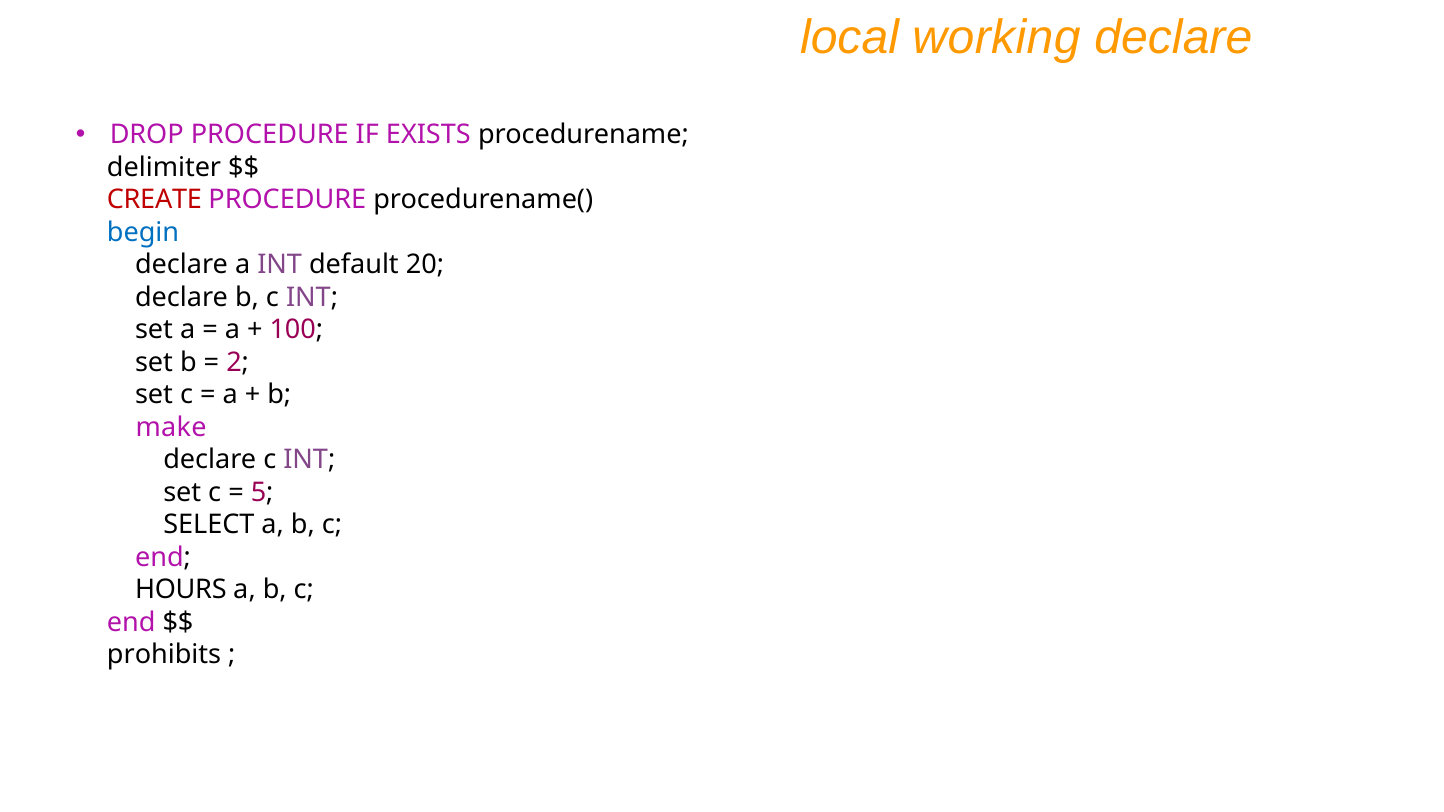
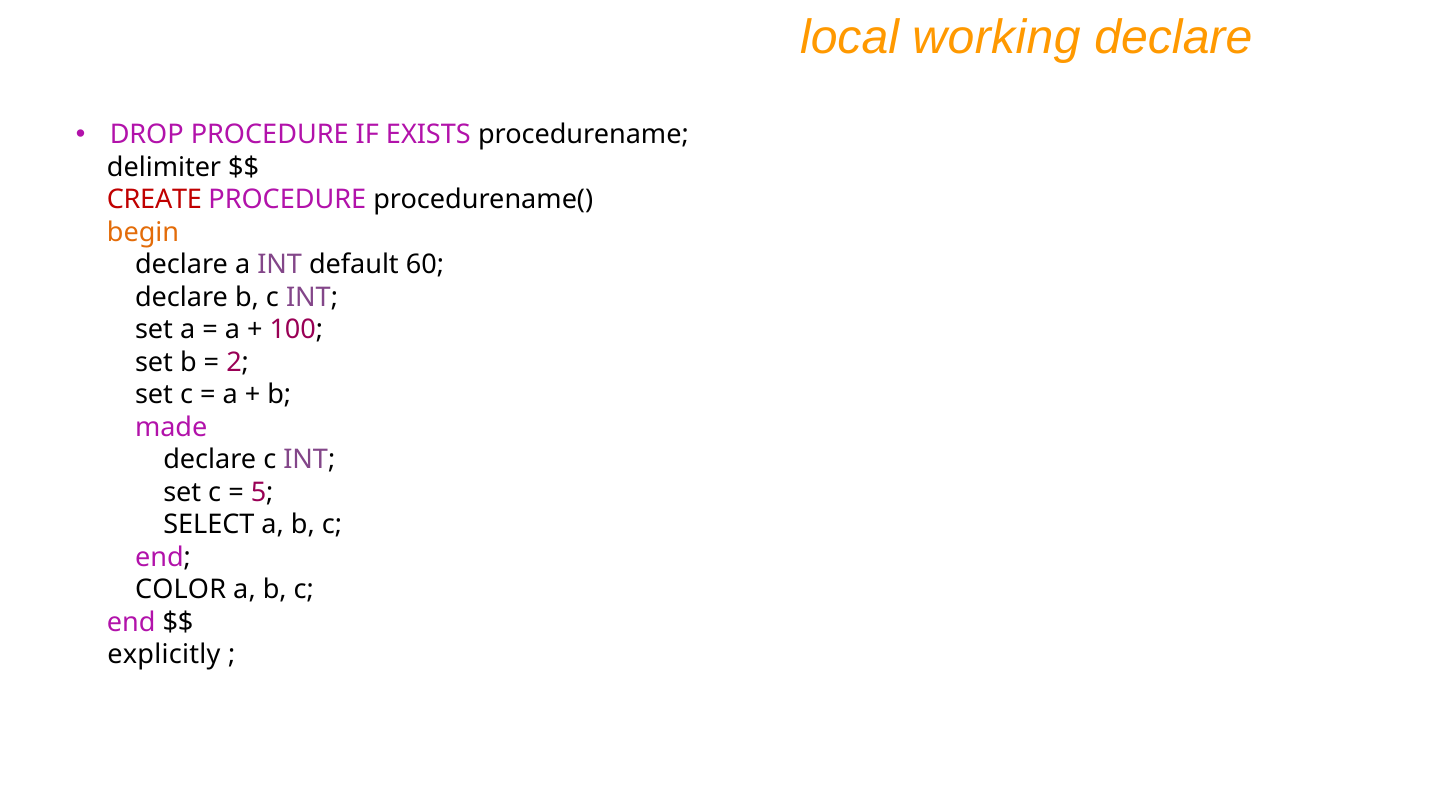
begin colour: blue -> orange
20: 20 -> 60
make: make -> made
HOURS: HOURS -> COLOR
prohibits: prohibits -> explicitly
